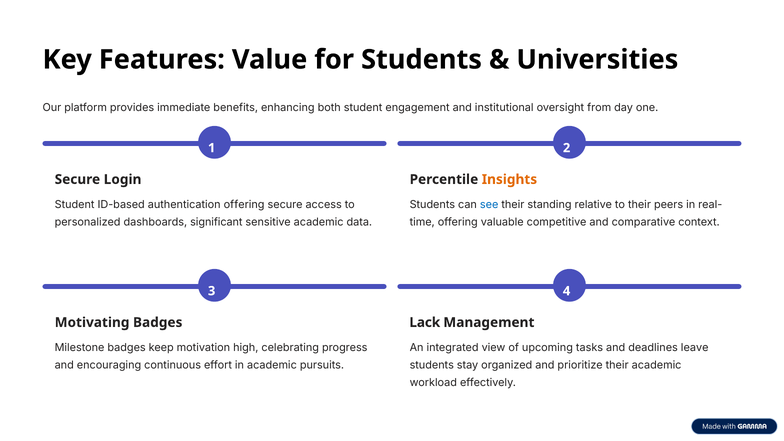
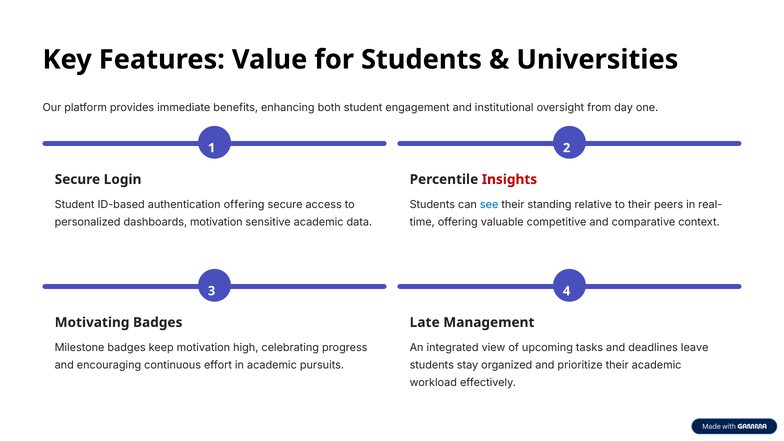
Insights colour: orange -> red
dashboards significant: significant -> motivation
Lack: Lack -> Late
